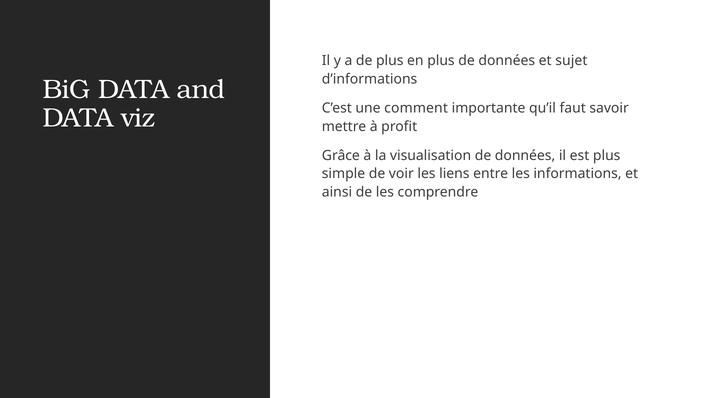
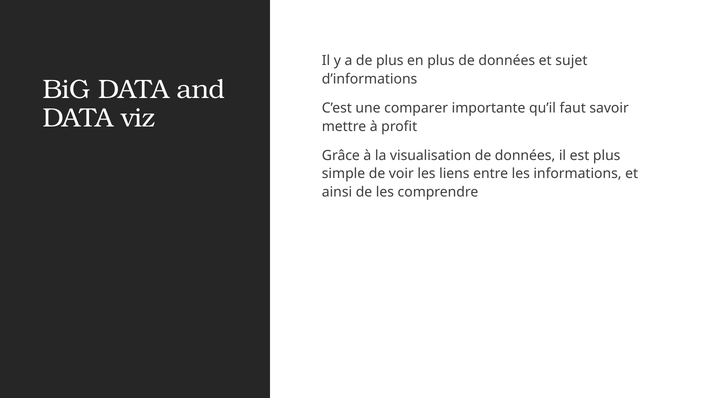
comment: comment -> comparer
